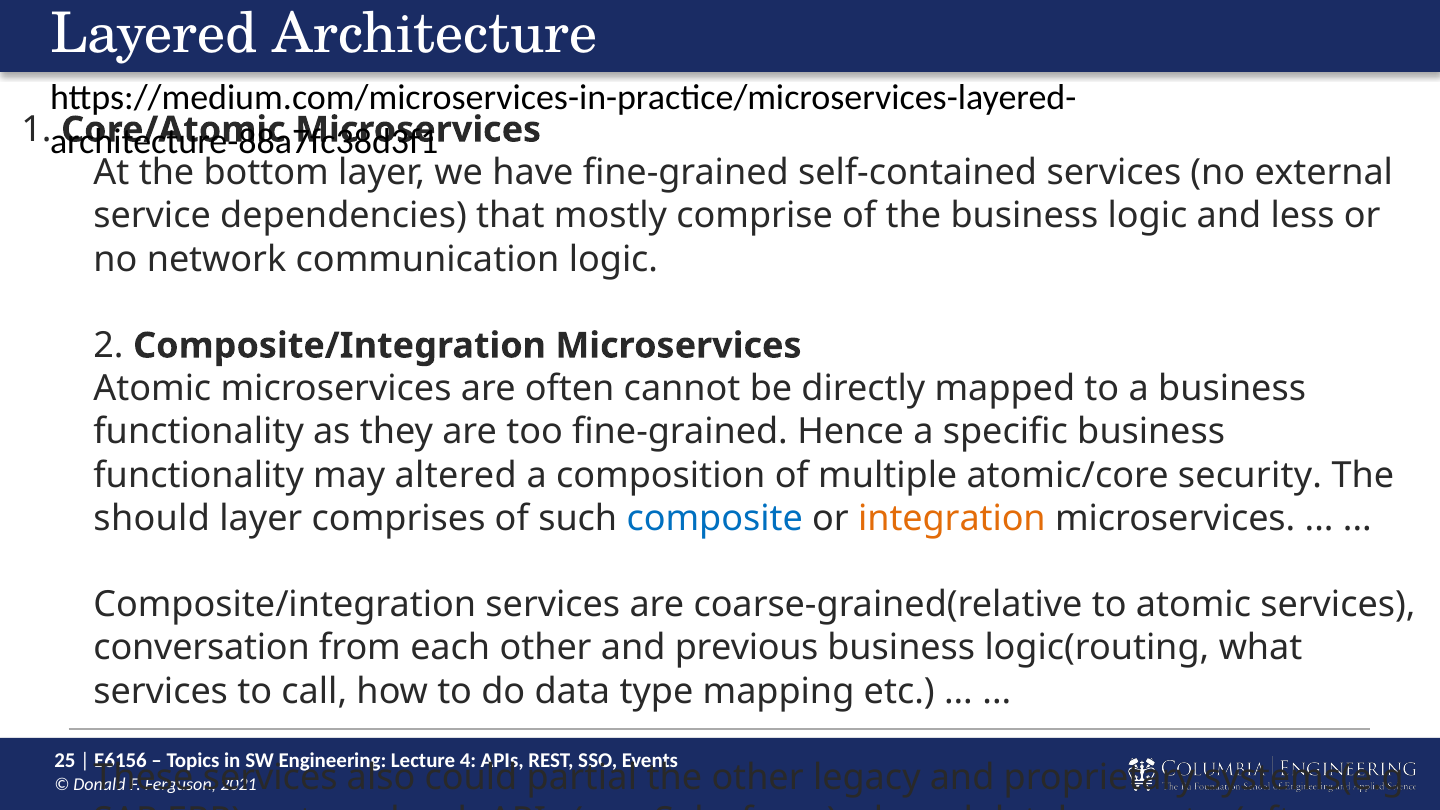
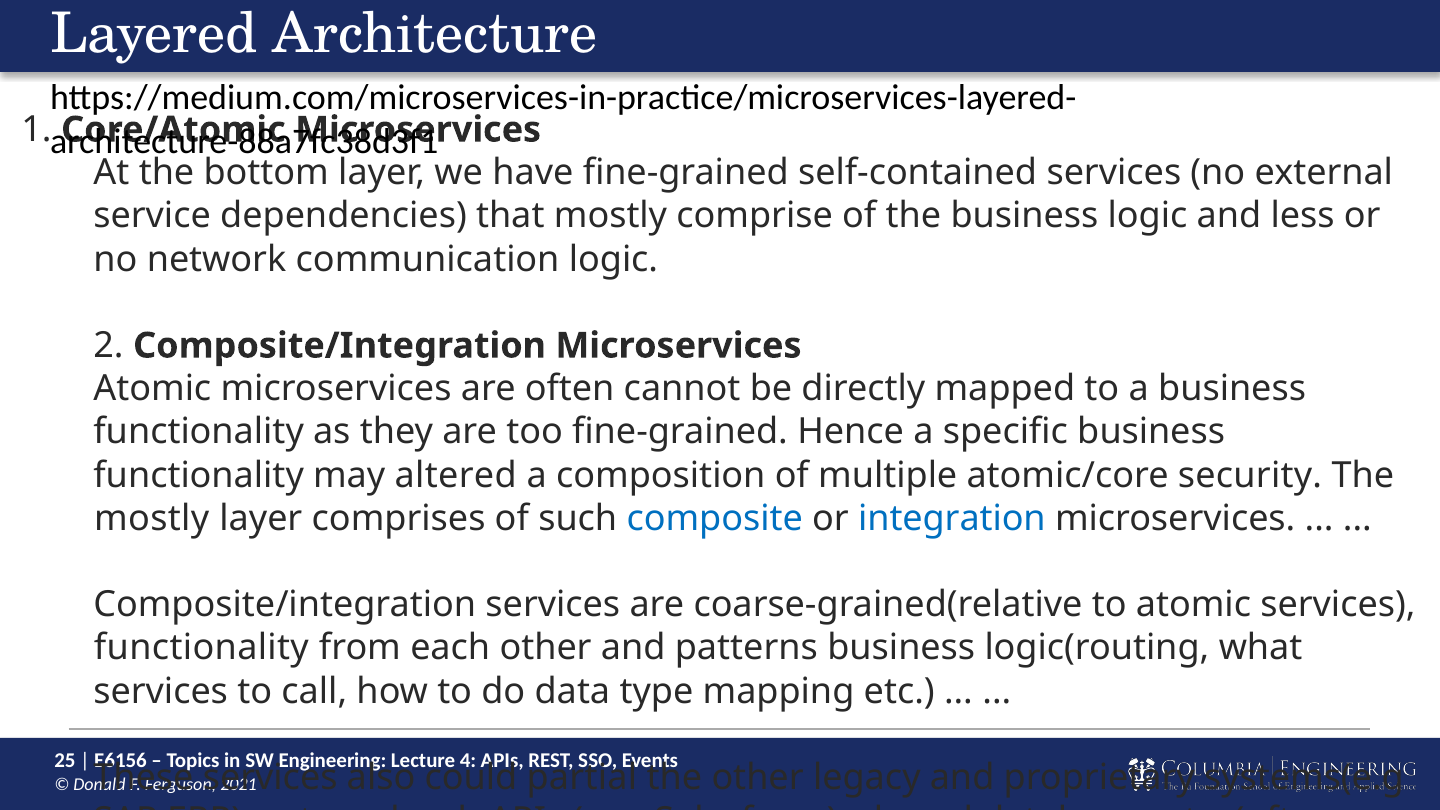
should at (152, 518): should -> mostly
integration colour: orange -> blue
conversation at (202, 648): conversation -> functionality
and previous: previous -> patterns
